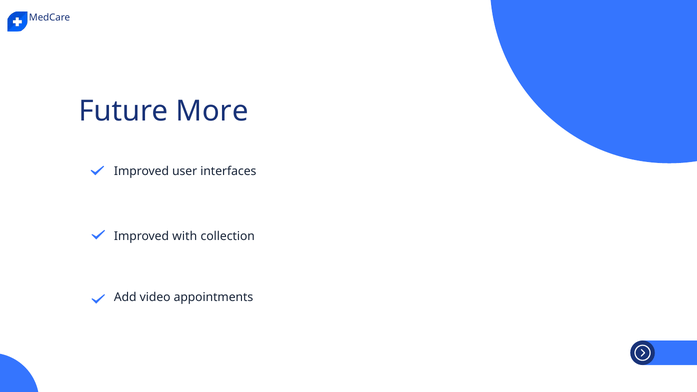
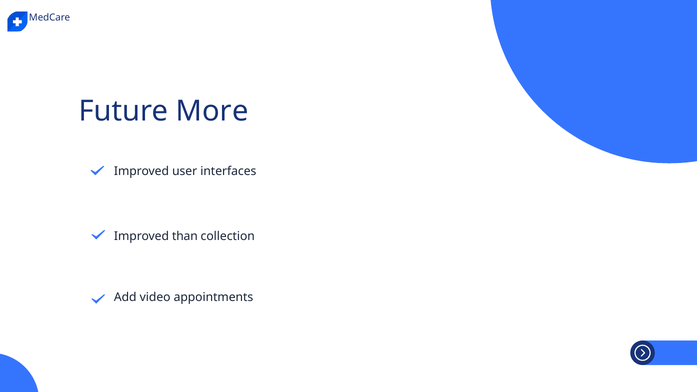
with: with -> than
